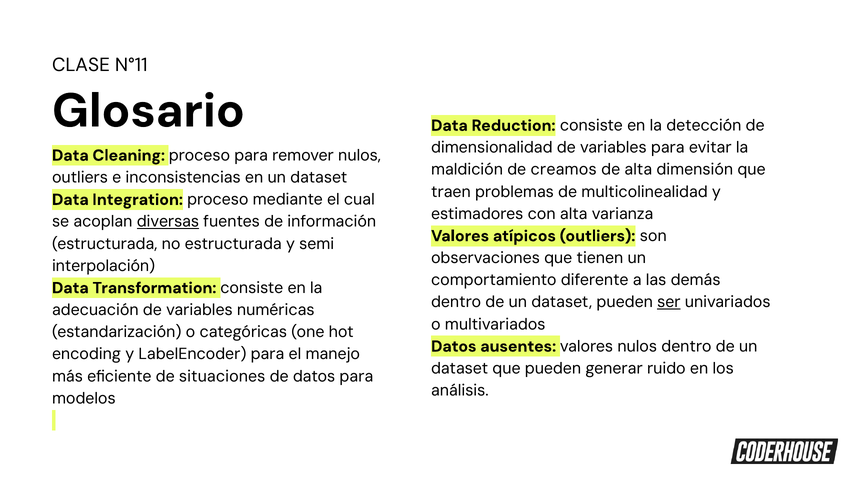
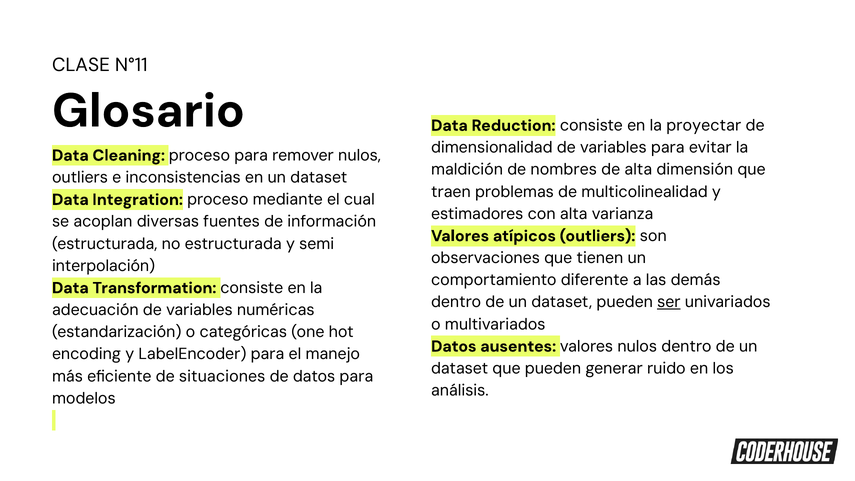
detección: detección -> proyectar
creamos: creamos -> nombres
diversas underline: present -> none
